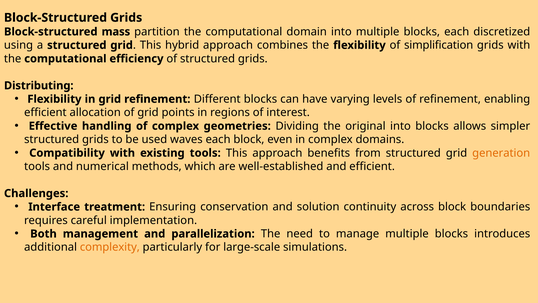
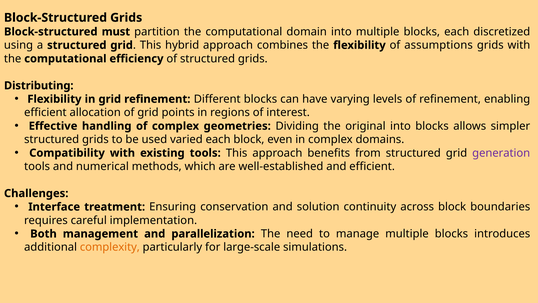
mass: mass -> must
simplification: simplification -> assumptions
waves: waves -> varied
generation colour: orange -> purple
